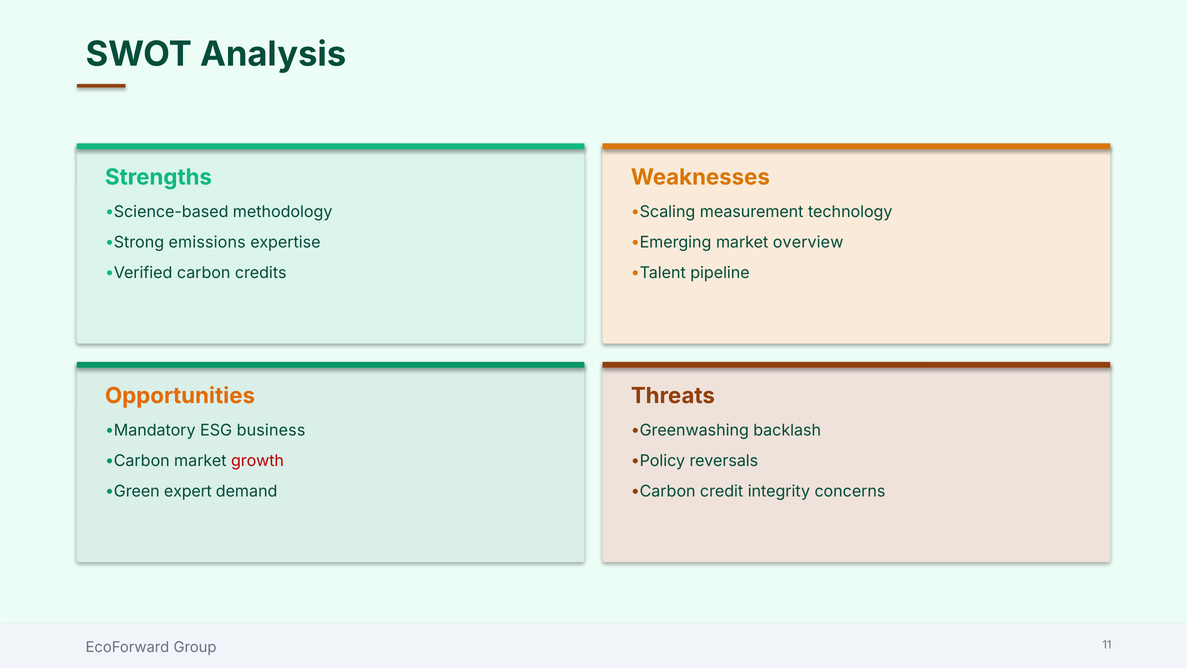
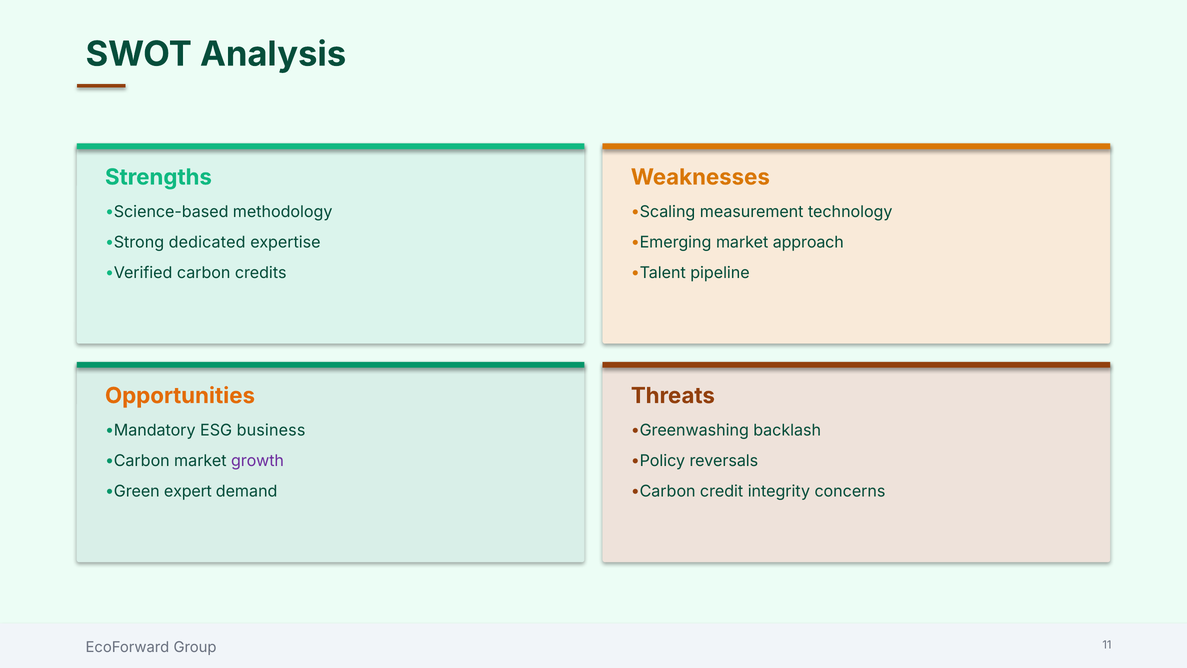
emissions: emissions -> dedicated
overview: overview -> approach
growth colour: red -> purple
